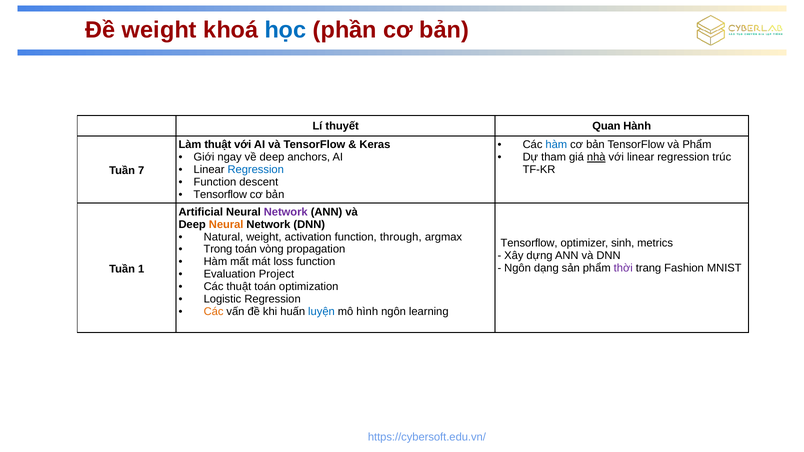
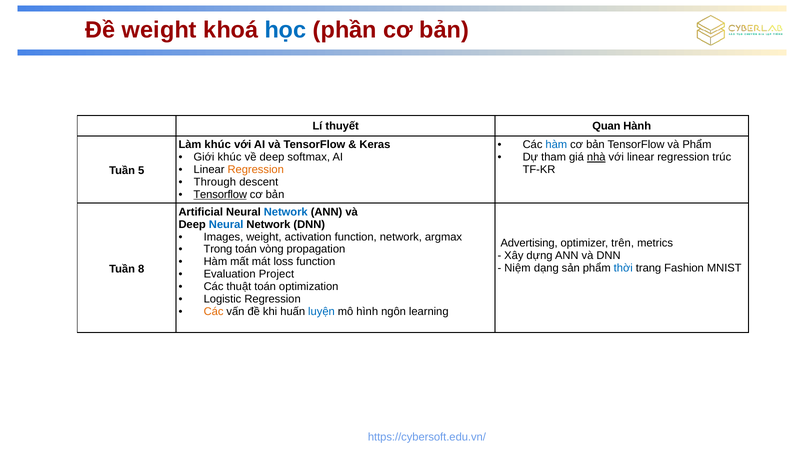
Làm thuật: thuật -> khúc
Giới ngay: ngay -> khúc
anchors: anchors -> softmax
Regression at (256, 170) colour: blue -> orange
7: 7 -> 5
Function at (215, 182): Function -> Through
Tensorflow at (220, 195) underline: none -> present
Network at (286, 212) colour: purple -> blue
Neural at (226, 225) colour: orange -> blue
Natural: Natural -> Images
function through: through -> network
Tensorflow at (529, 243): Tensorflow -> Advertising
sinh: sinh -> trên
Ngôn at (518, 268): Ngôn -> Niệm
thời colour: purple -> blue
1: 1 -> 8
